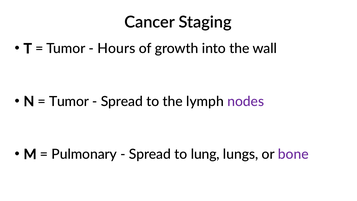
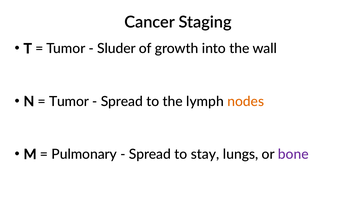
Hours: Hours -> Sluder
nodes colour: purple -> orange
lung: lung -> stay
